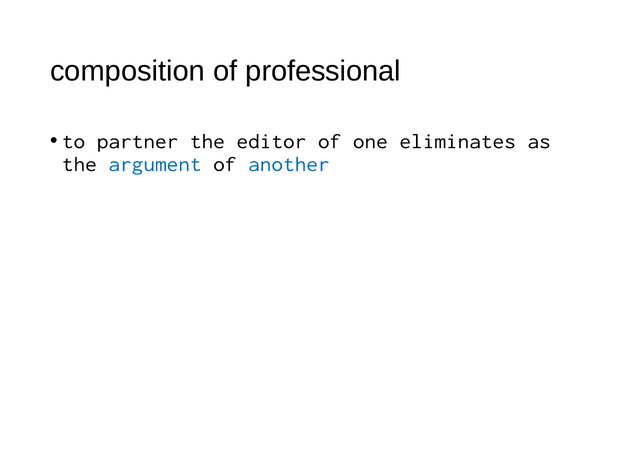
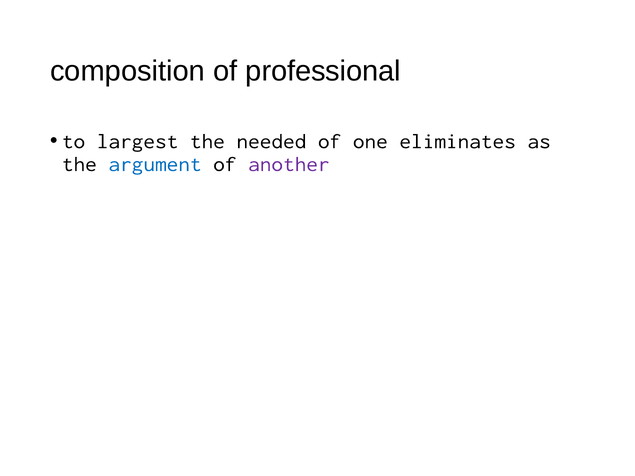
partner: partner -> largest
editor: editor -> needed
another colour: blue -> purple
